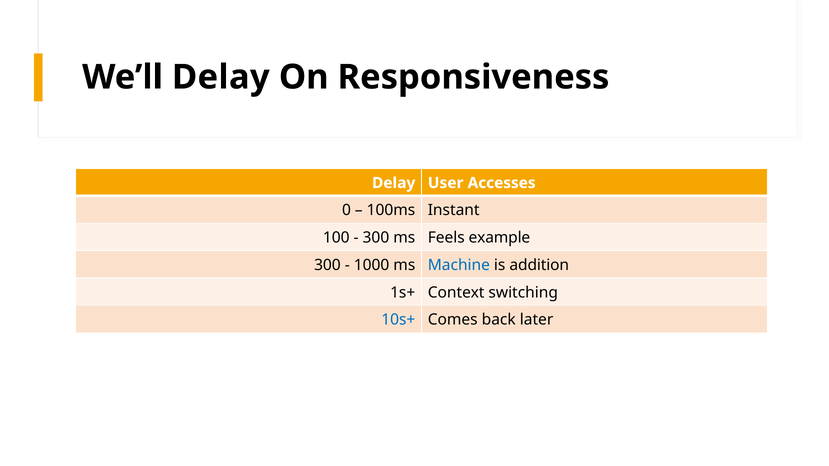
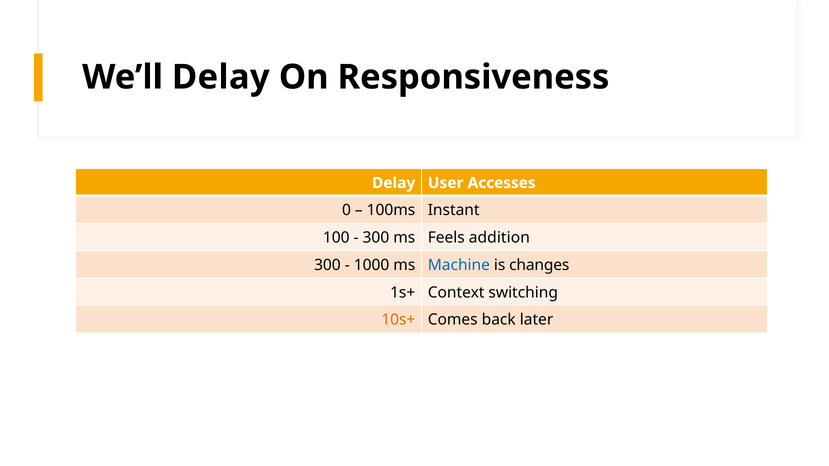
example: example -> addition
addition: addition -> changes
10s+ colour: blue -> orange
